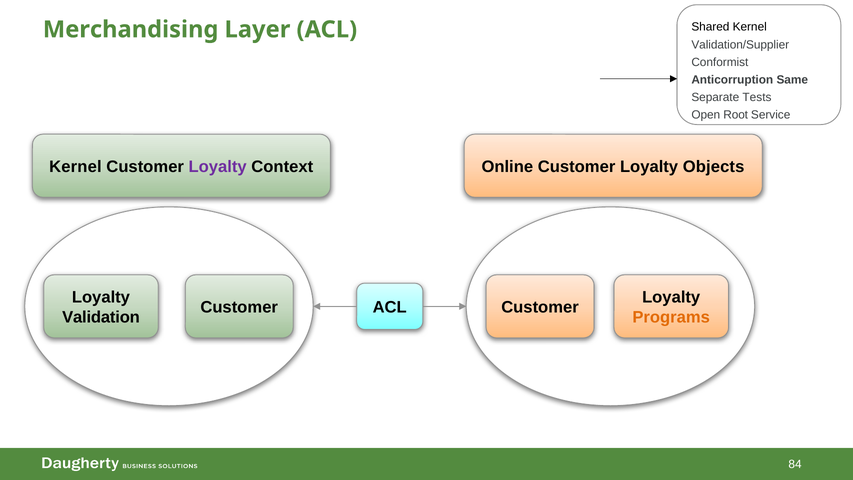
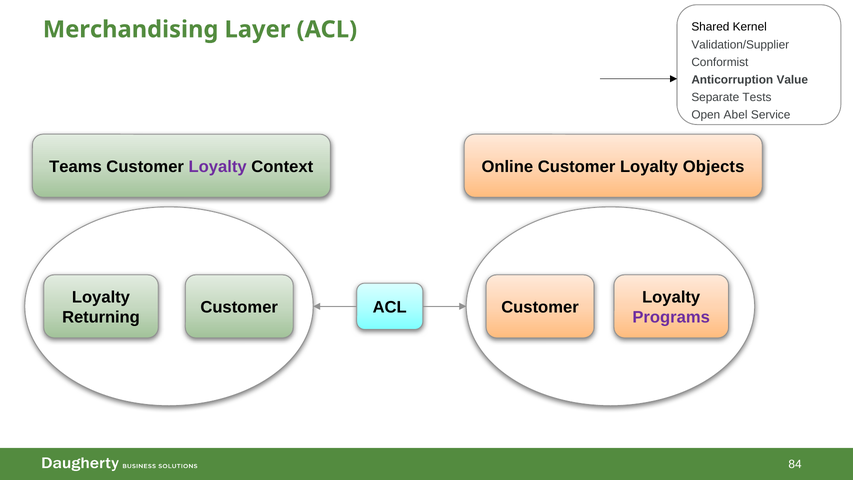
Same: Same -> Value
Root: Root -> Abel
Kernel at (75, 167): Kernel -> Teams
Validation: Validation -> Returning
Programs colour: orange -> purple
